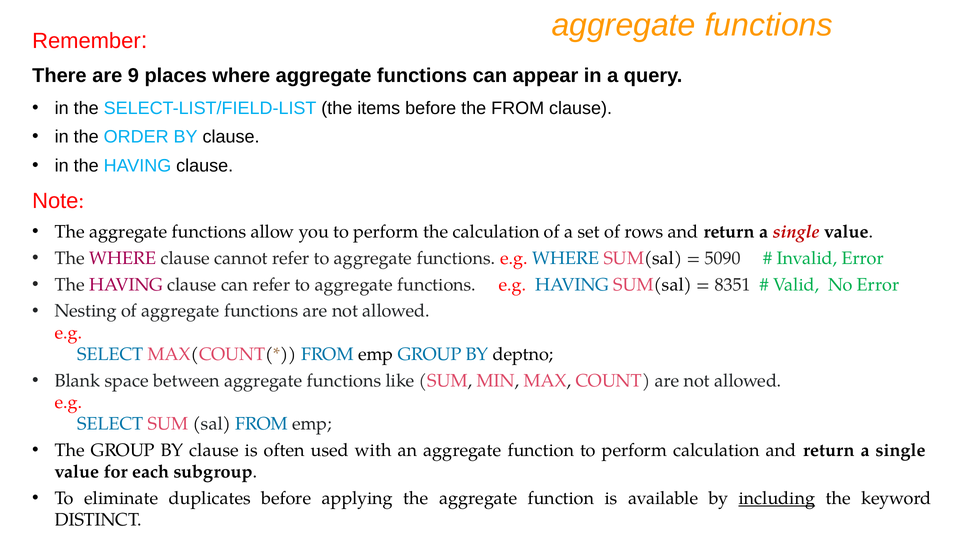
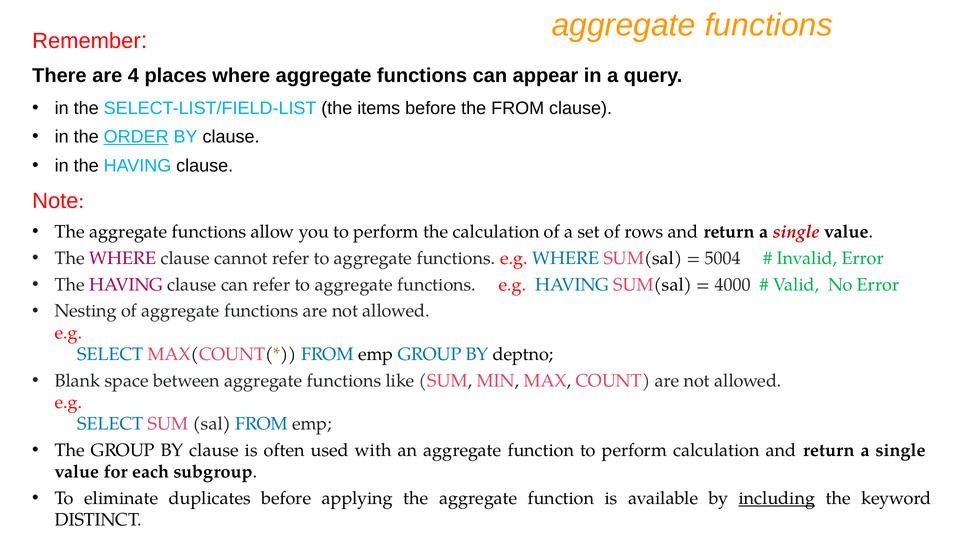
9: 9 -> 4
ORDER underline: none -> present
5090: 5090 -> 5004
8351: 8351 -> 4000
